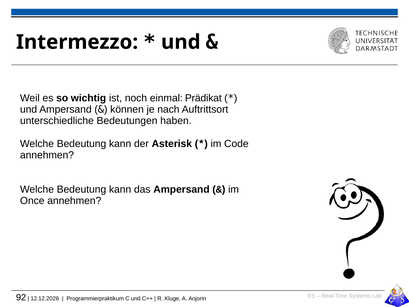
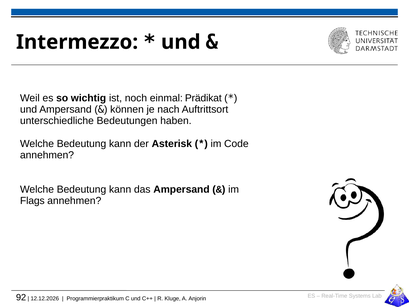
Once: Once -> Flags
